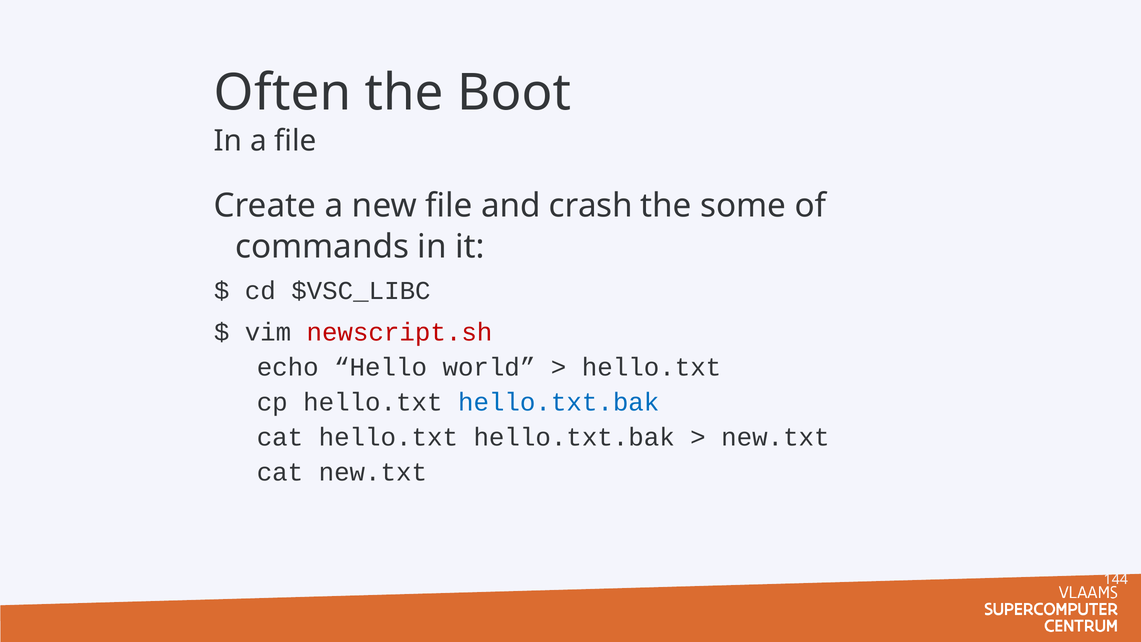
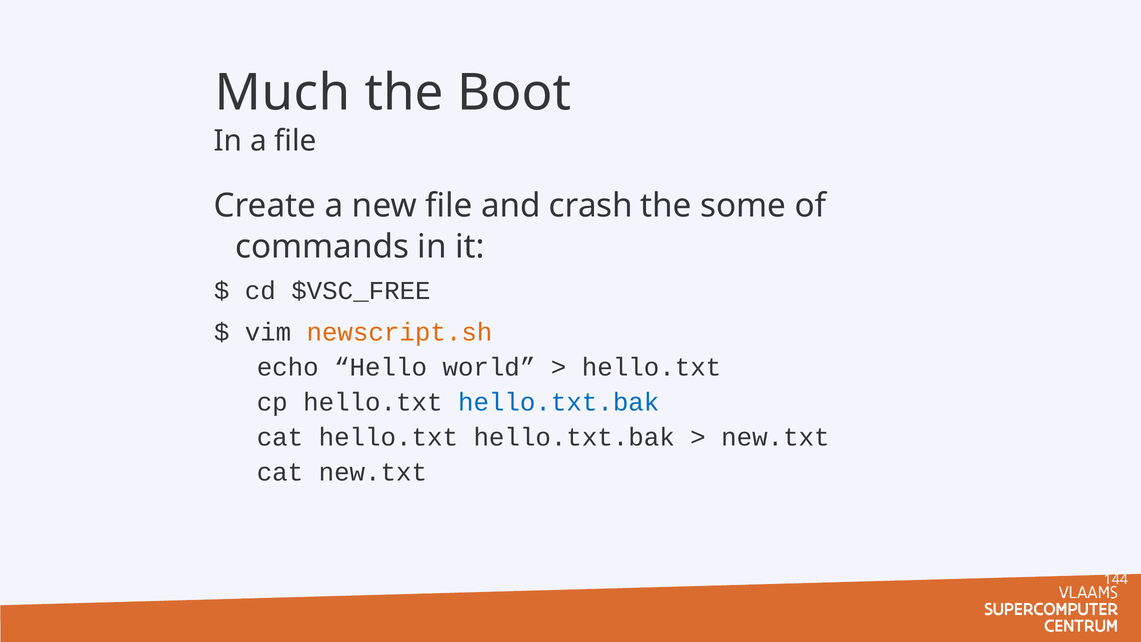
Often: Often -> Much
$VSC_LIBC: $VSC_LIBC -> $VSC_FREE
newscript.sh colour: red -> orange
